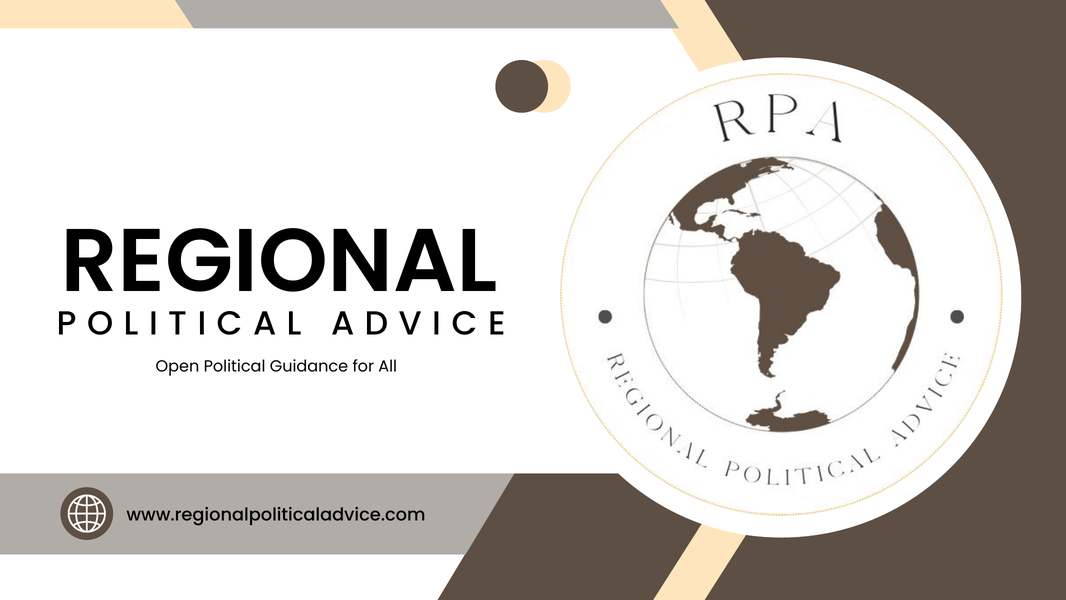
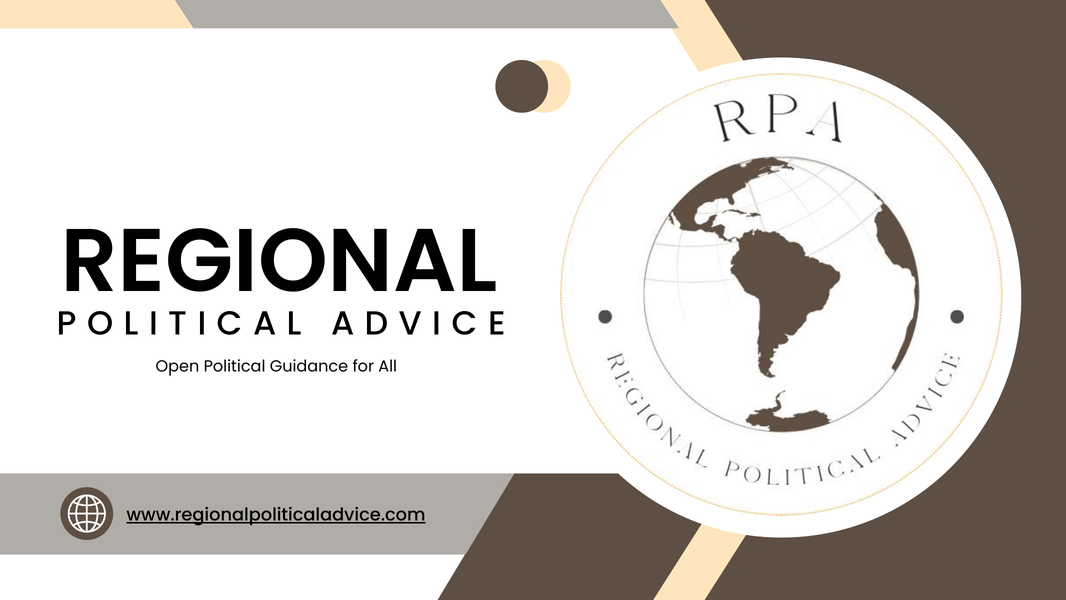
www.regionalpoliticaladvice.com underline: none -> present
